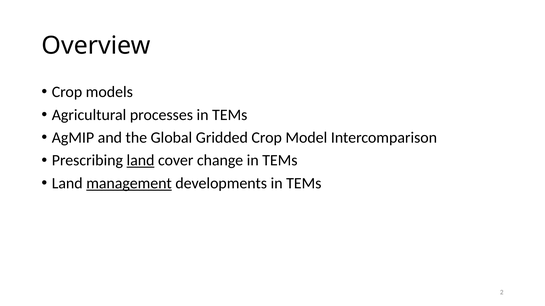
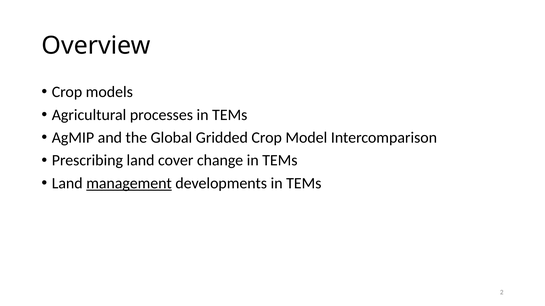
land at (141, 161) underline: present -> none
